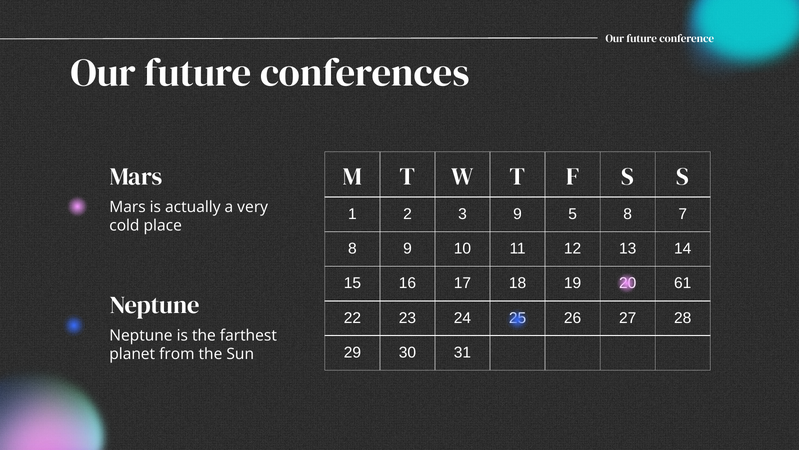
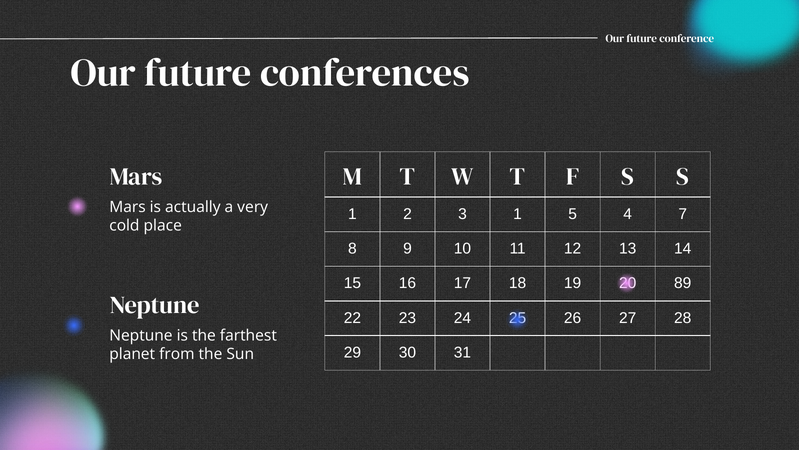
3 9: 9 -> 1
5 8: 8 -> 4
61: 61 -> 89
